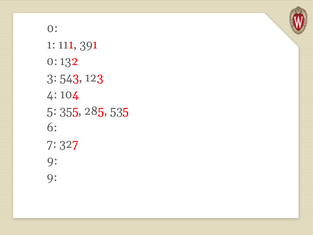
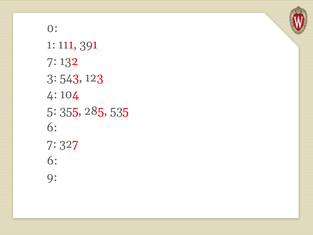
0 at (52, 61): 0 -> 7
9 at (52, 160): 9 -> 6
